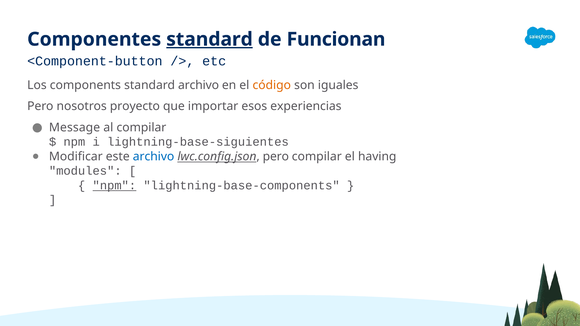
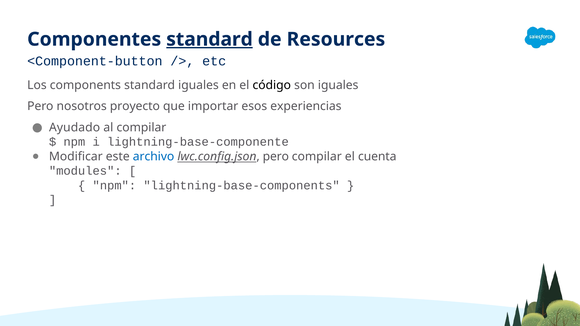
Funcionan: Funcionan -> Resources
standard archivo: archivo -> iguales
código colour: orange -> black
Message: Message -> Ayudado
lightning-base-siguientes: lightning-base-siguientes -> lightning-base-componente
having: having -> cuenta
npm at (114, 186) underline: present -> none
